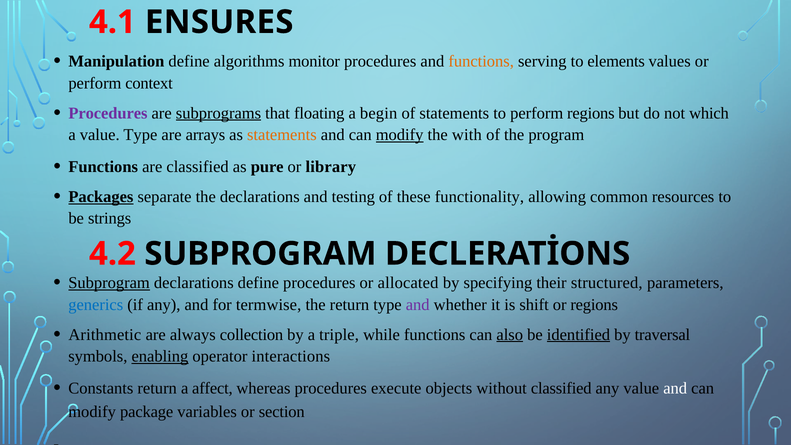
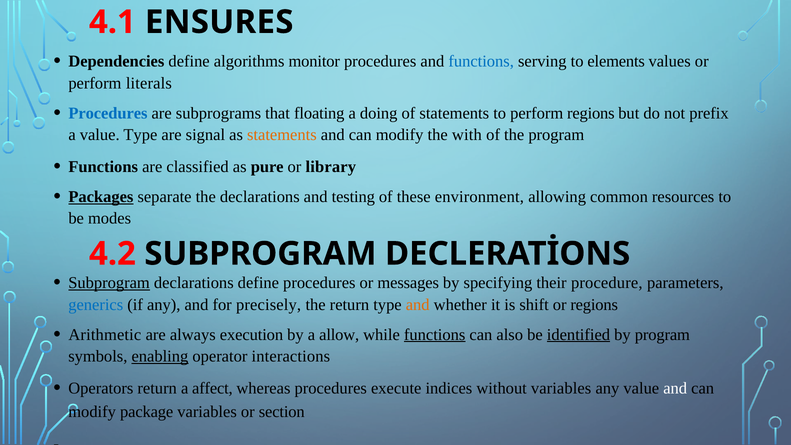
Manipulation: Manipulation -> Dependencies
functions at (481, 61) colour: orange -> blue
context: context -> literals
Procedures at (108, 113) colour: purple -> blue
subprograms underline: present -> none
begin: begin -> doing
which: which -> prefix
arrays: arrays -> signal
modify at (400, 135) underline: present -> none
functionality: functionality -> environment
strings: strings -> modes
allocated: allocated -> messages
structured: structured -> procedure
termwise: termwise -> precisely
and at (418, 305) colour: purple -> orange
collection: collection -> execution
triple: triple -> allow
functions at (435, 335) underline: none -> present
also underline: present -> none
by traversal: traversal -> program
Constants: Constants -> Operators
objects: objects -> indices
without classified: classified -> variables
